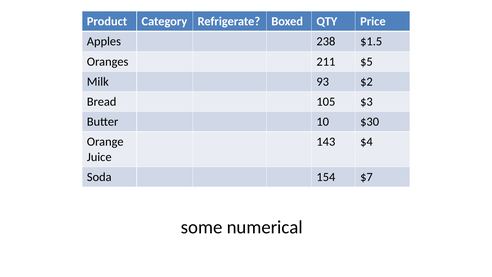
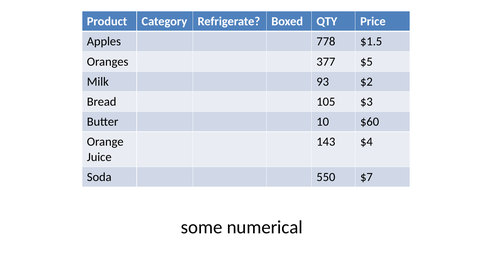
238: 238 -> 778
211: 211 -> 377
$30: $30 -> $60
154: 154 -> 550
